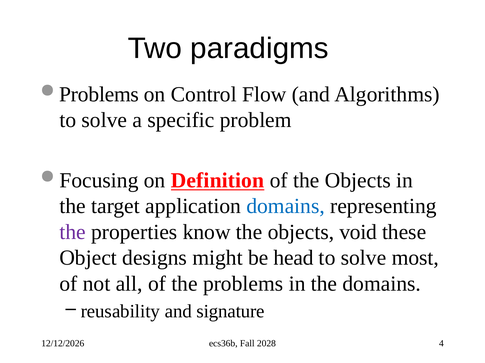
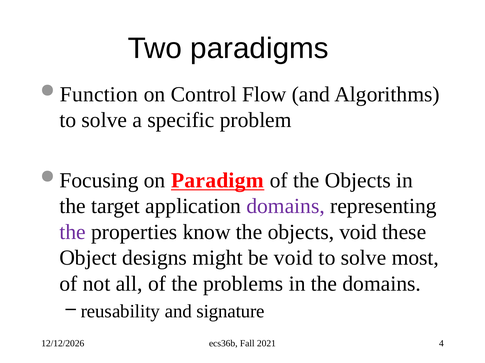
Problems at (99, 94): Problems -> Function
Definition: Definition -> Paradigm
domains at (286, 207) colour: blue -> purple
be head: head -> void
2028: 2028 -> 2021
